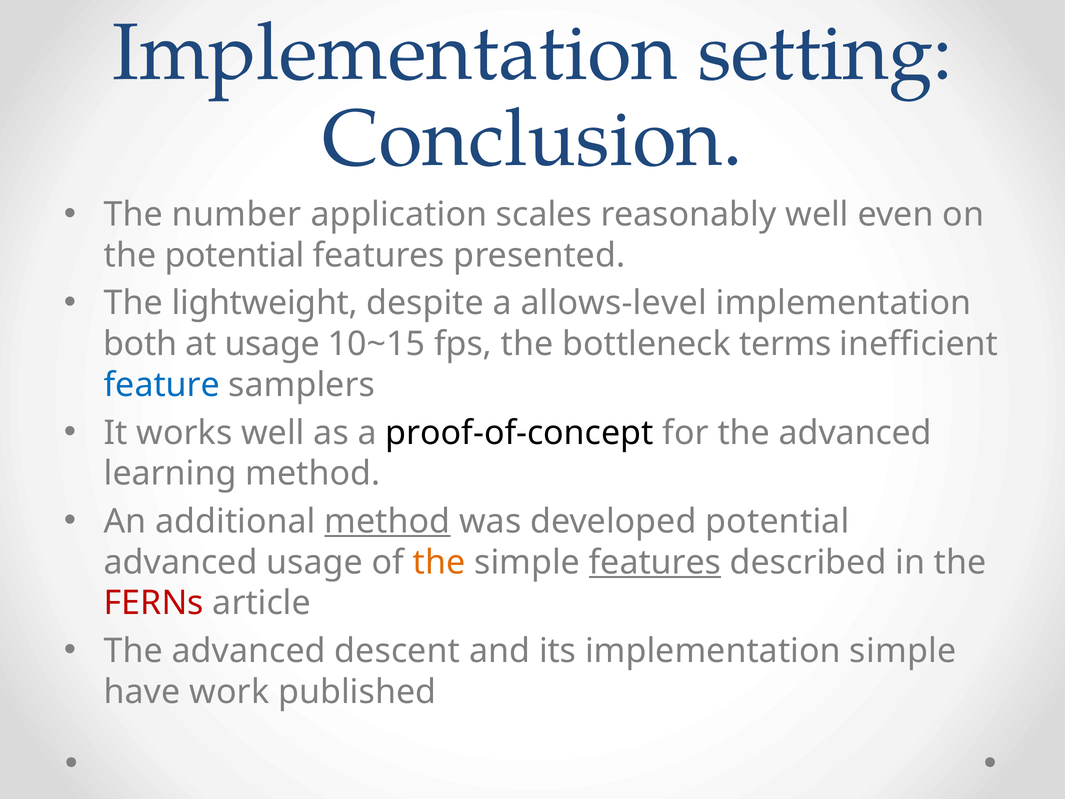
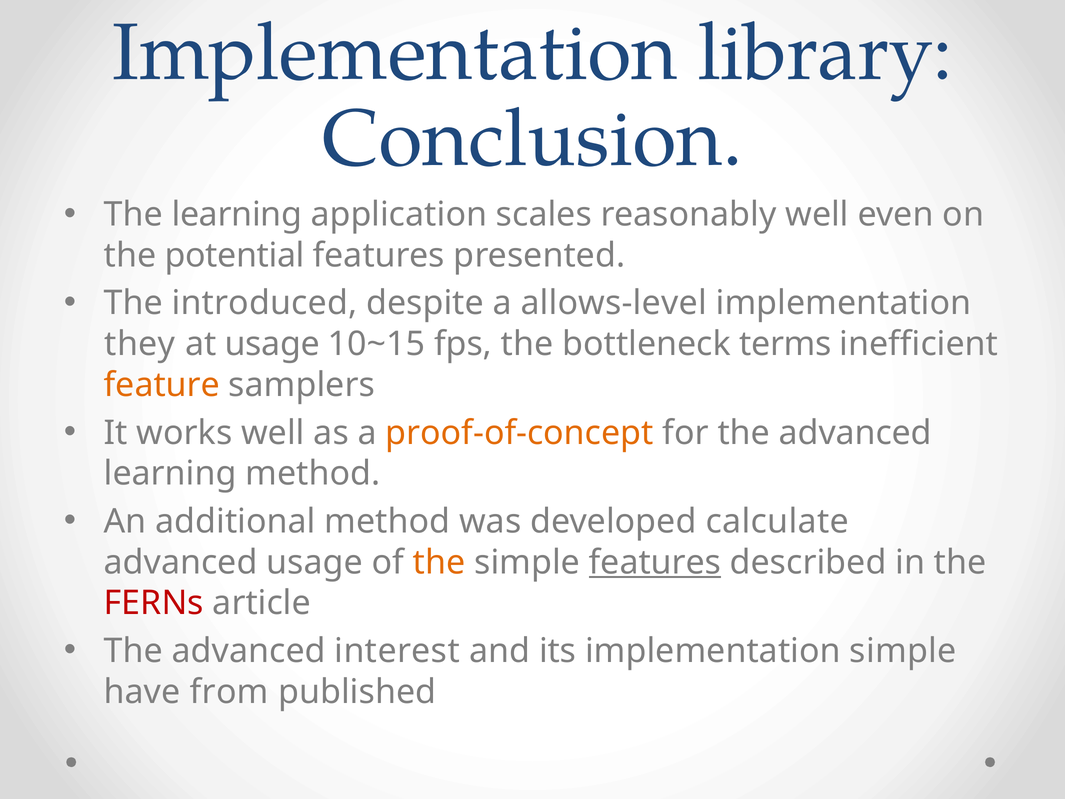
setting: setting -> library
The number: number -> learning
lightweight: lightweight -> introduced
both: both -> they
feature colour: blue -> orange
proof-of-concept colour: black -> orange
method at (387, 521) underline: present -> none
developed potential: potential -> calculate
descent: descent -> interest
work: work -> from
